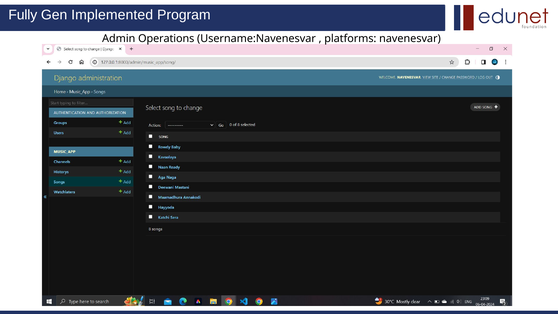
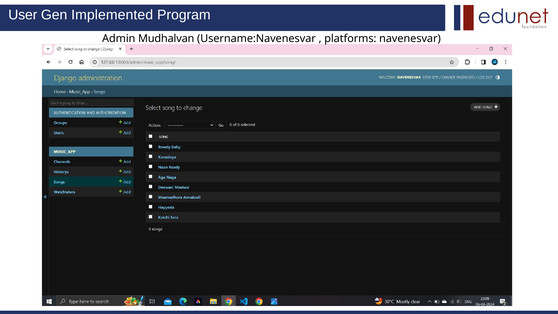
Fully: Fully -> User
Operations: Operations -> Mudhalvan
